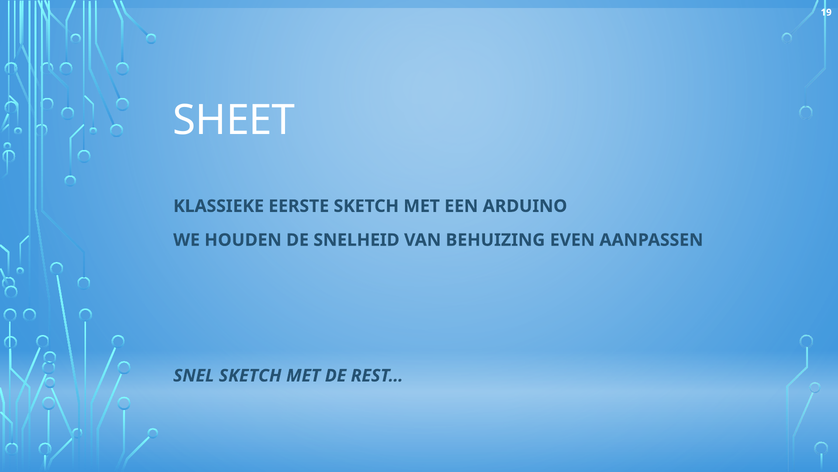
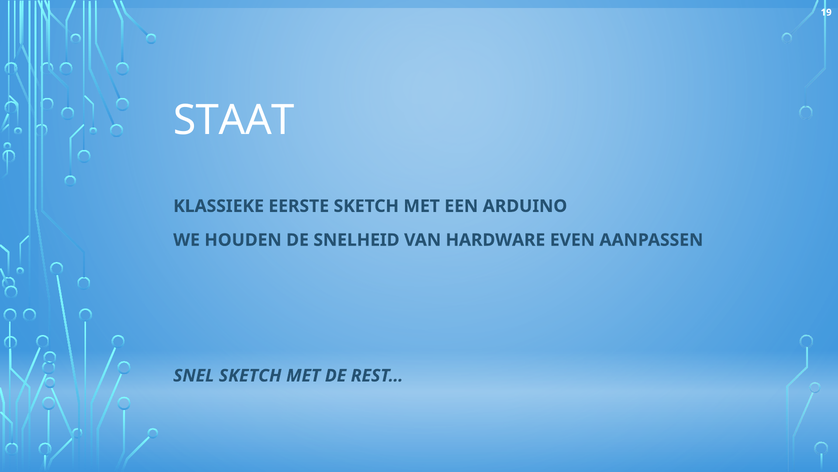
SHEET: SHEET -> STAAT
BEHUIZING: BEHUIZING -> HARDWARE
